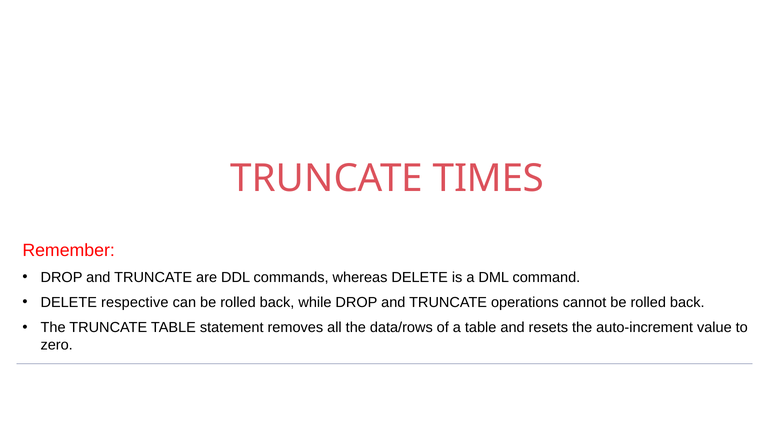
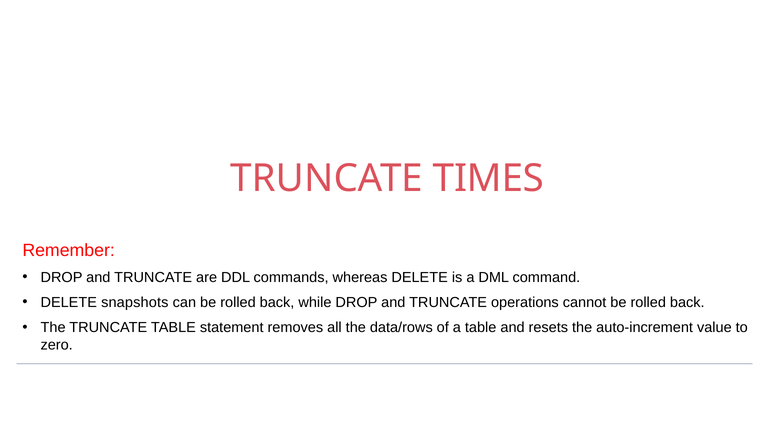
respective: respective -> snapshots
